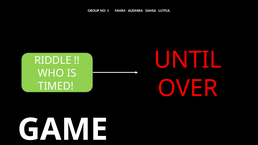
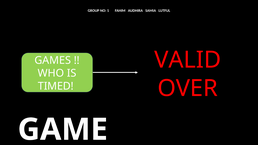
UNTIL: UNTIL -> VALID
RIDDLE: RIDDLE -> GAMES
